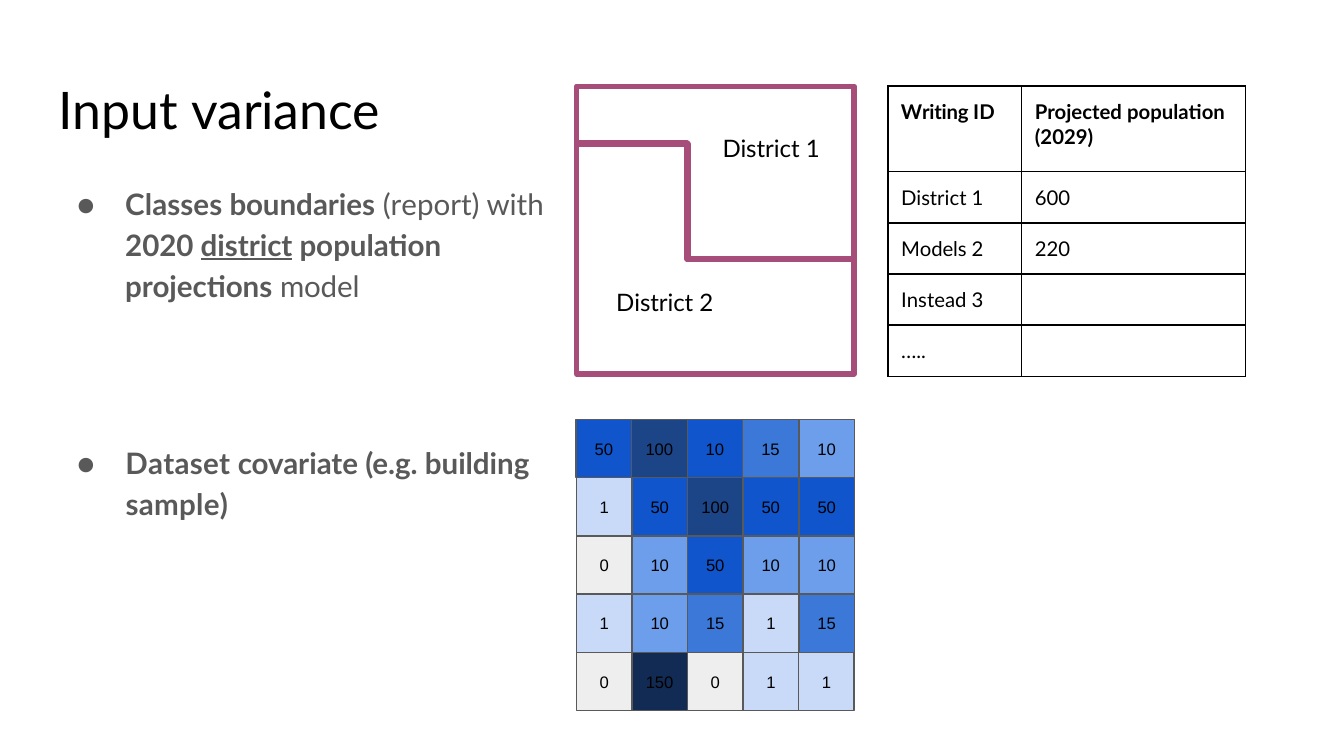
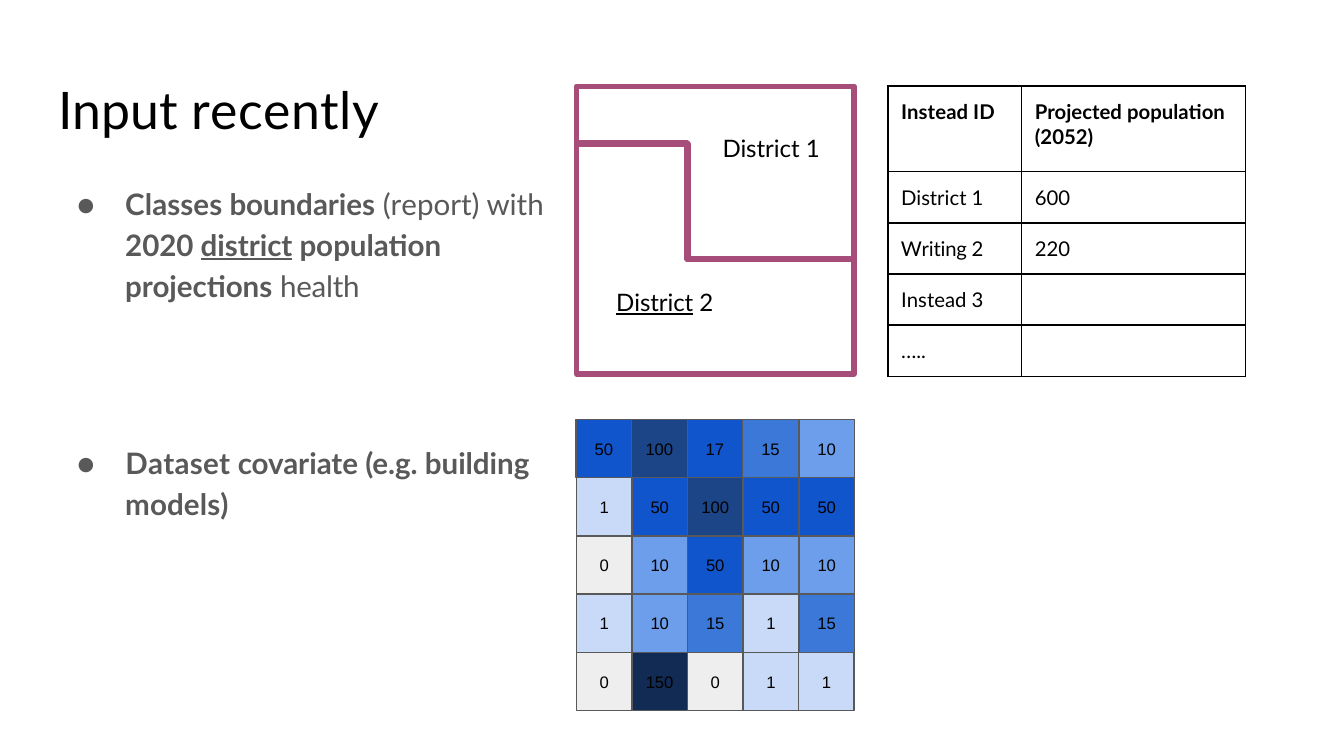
variance: variance -> recently
Writing at (935, 113): Writing -> Instead
2029: 2029 -> 2052
Models: Models -> Writing
model: model -> health
District at (655, 304) underline: none -> present
100 10: 10 -> 17
sample: sample -> models
